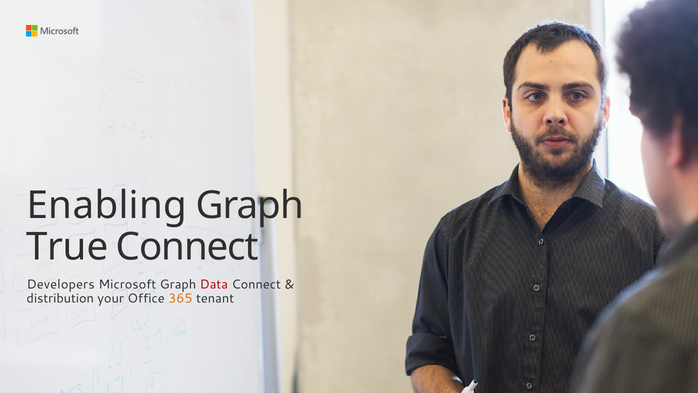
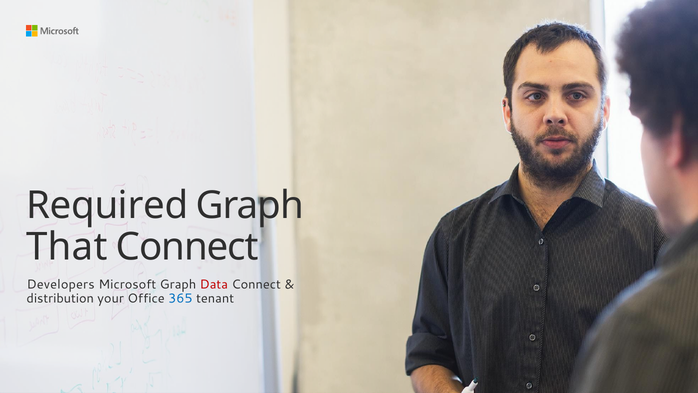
Enabling: Enabling -> Required
True: True -> That
365 colour: orange -> blue
